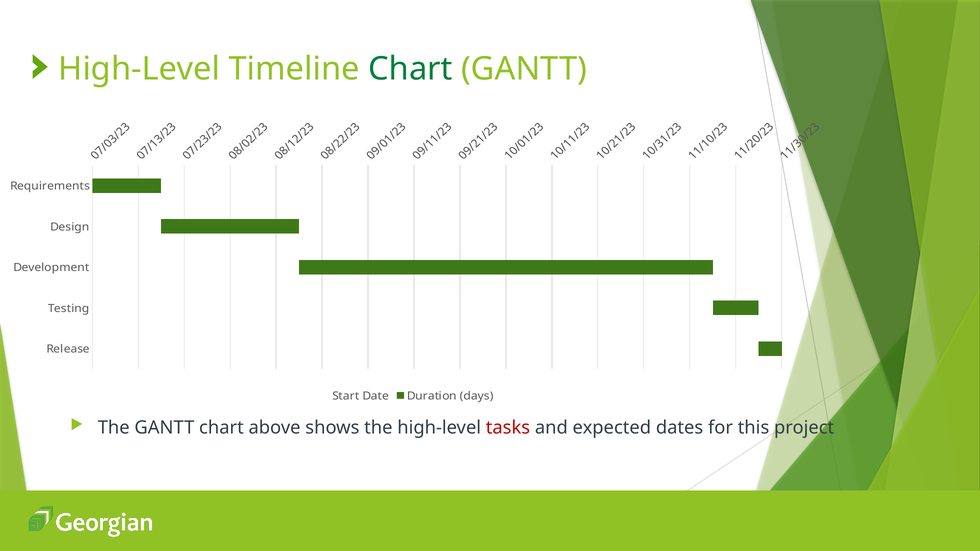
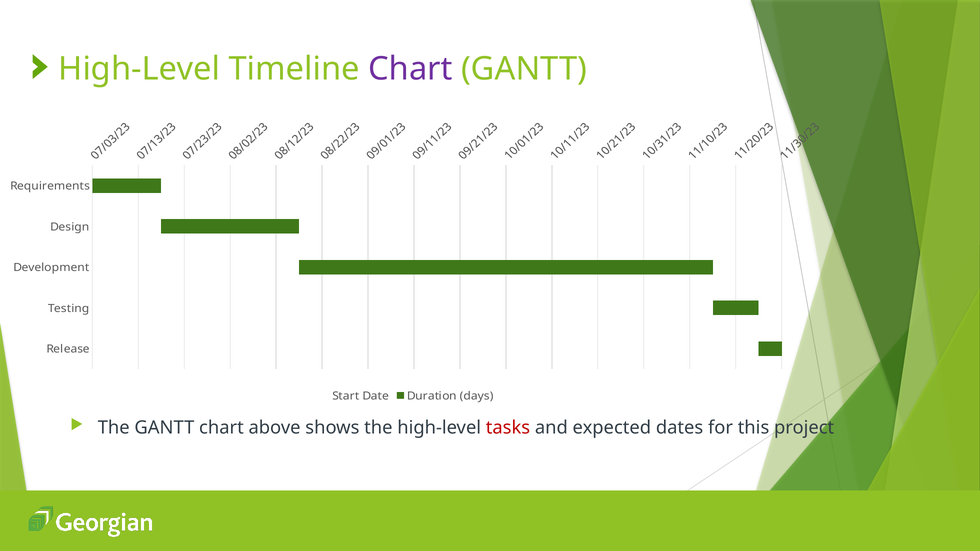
Chart at (410, 69) colour: green -> purple
